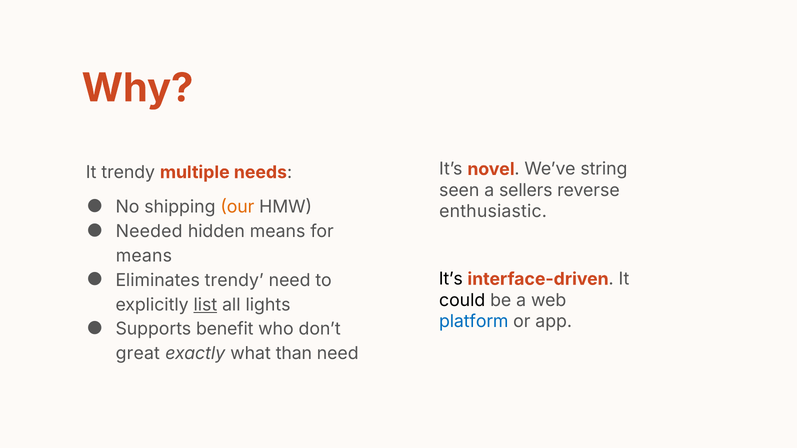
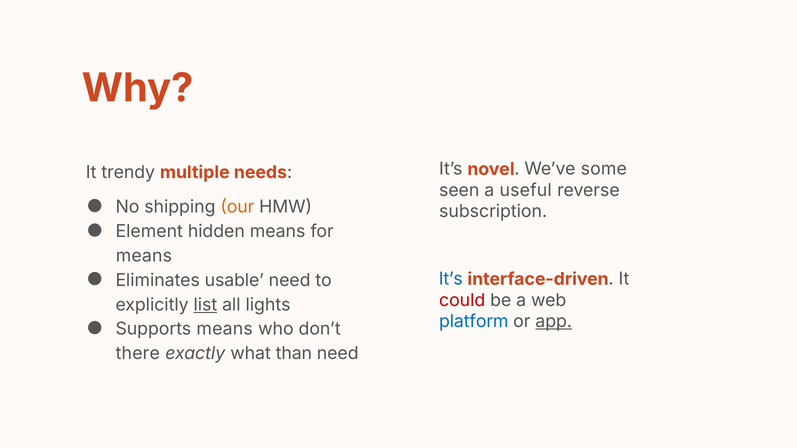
string: string -> some
sellers: sellers -> useful
enthusiastic: enthusiastic -> subscription
Needed: Needed -> Element
It’s at (451, 279) colour: black -> blue
Eliminates trendy: trendy -> usable
could colour: black -> red
app underline: none -> present
Supports benefit: benefit -> means
great: great -> there
